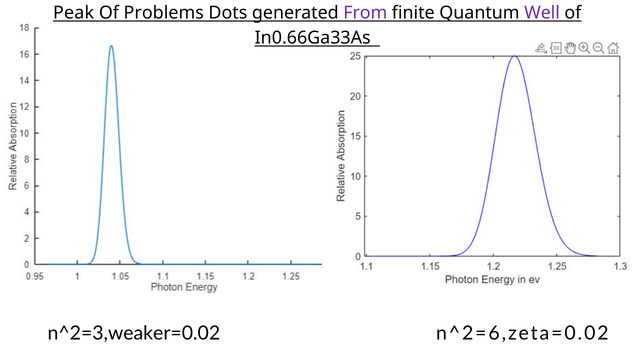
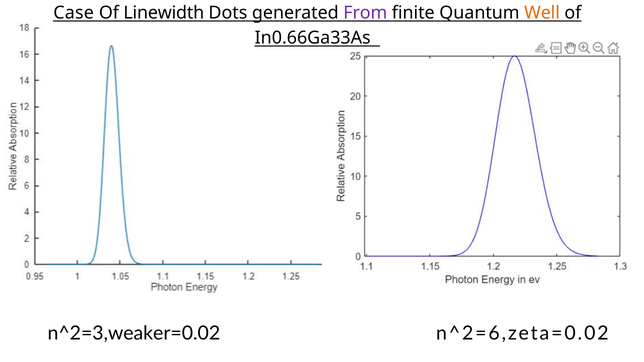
Peak: Peak -> Case
Problems: Problems -> Linewidth
Well colour: purple -> orange
